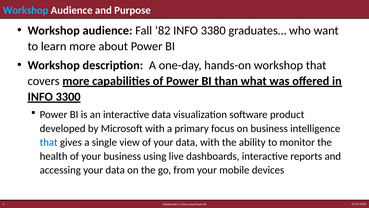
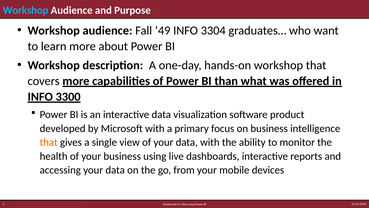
’82: ’82 -> ’49
3380: 3380 -> 3304
that at (49, 142) colour: blue -> orange
